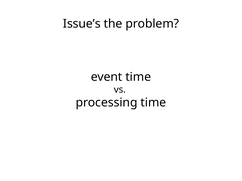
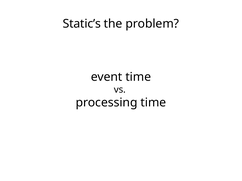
Issue’s: Issue’s -> Static’s
